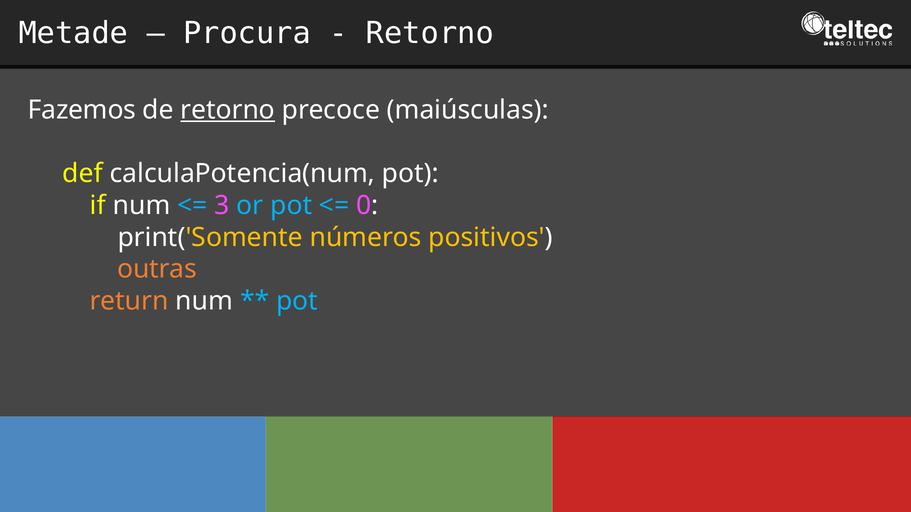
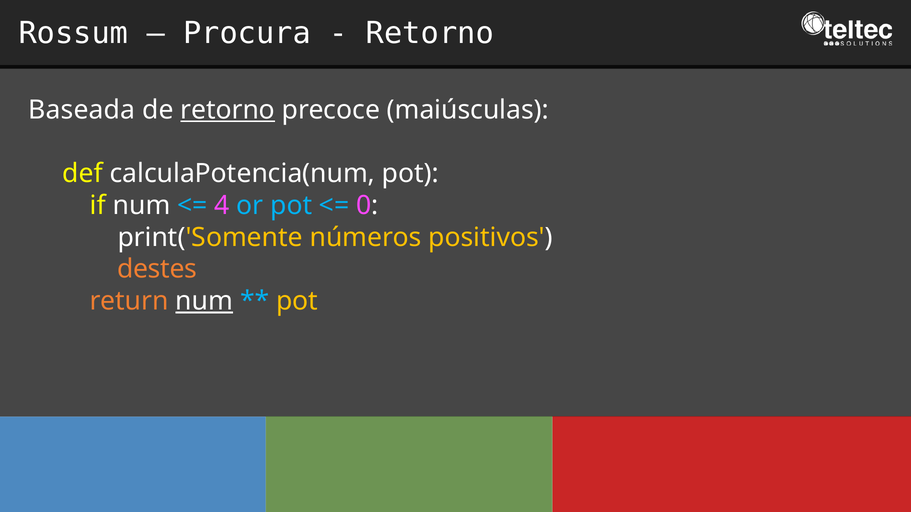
Metade: Metade -> Rossum
Fazemos: Fazemos -> Baseada
3: 3 -> 4
outras: outras -> destes
num at (204, 301) underline: none -> present
pot at (297, 301) colour: light blue -> yellow
